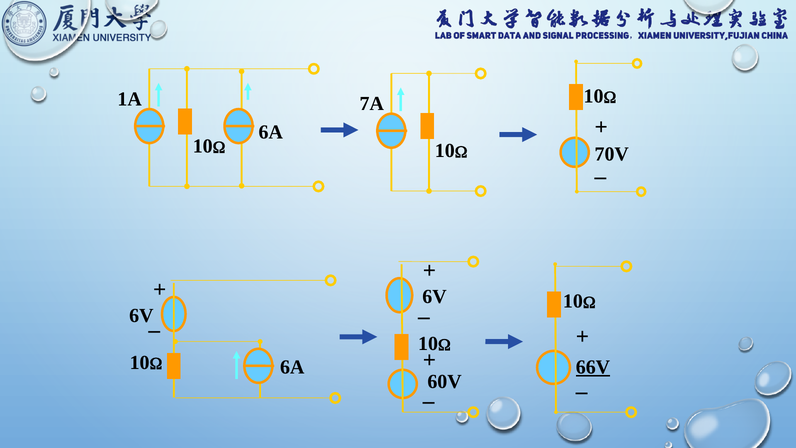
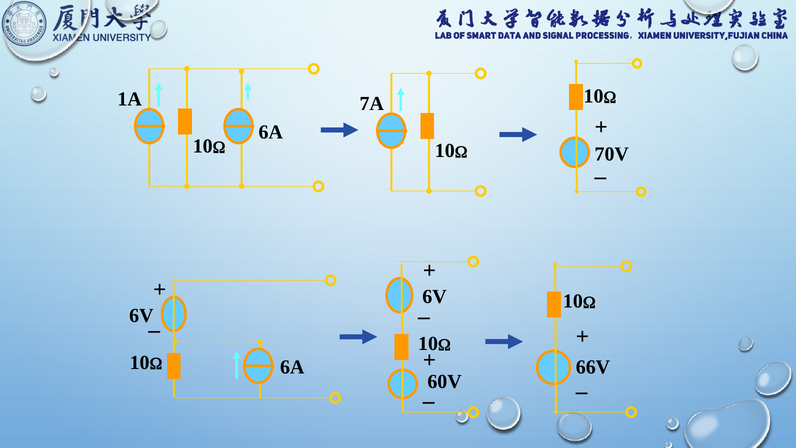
66V underline: present -> none
